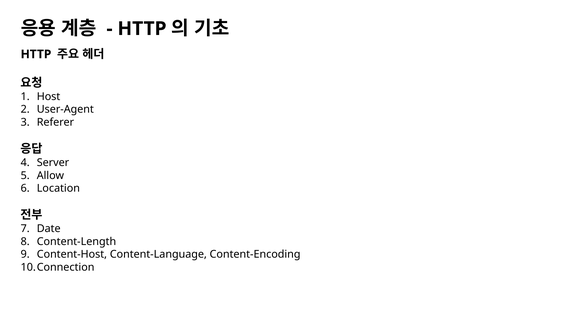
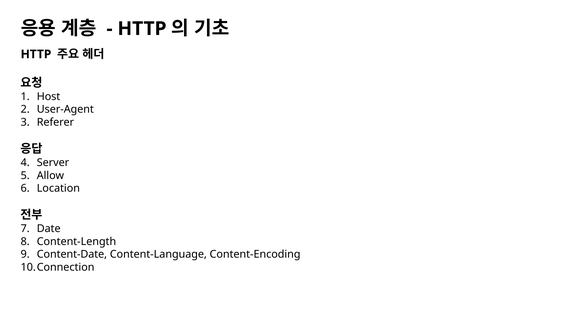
Content-Host: Content-Host -> Content-Date
